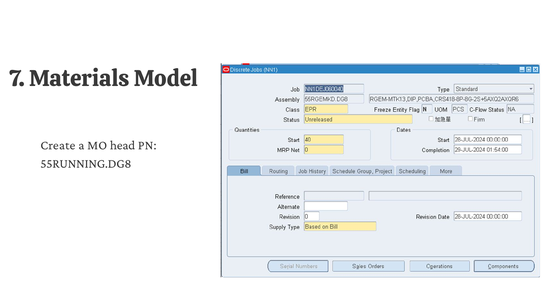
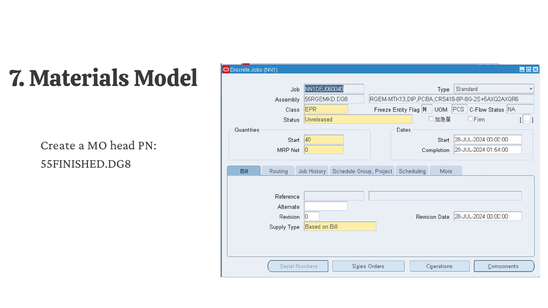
55RUNNING.DG8: 55RUNNING.DG8 -> 55FINISHED.DG8
